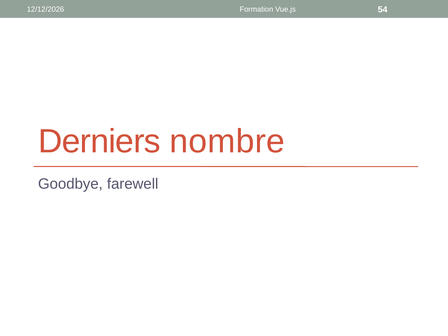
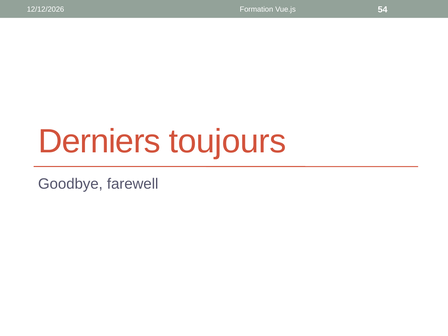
nombre: nombre -> toujours
